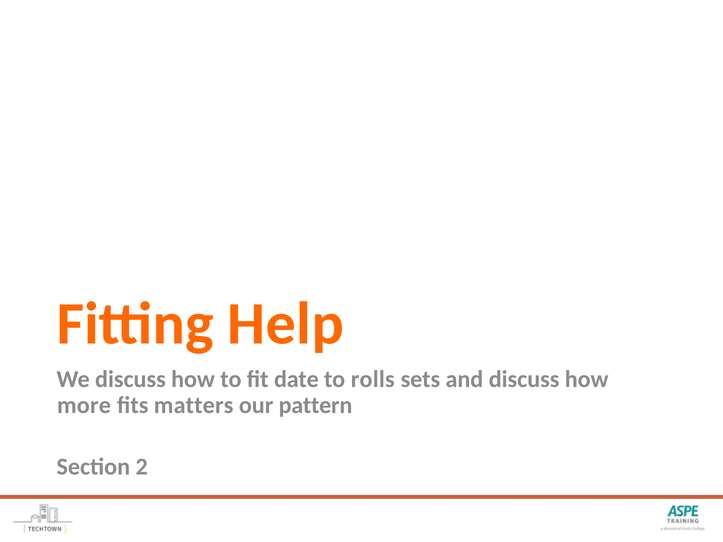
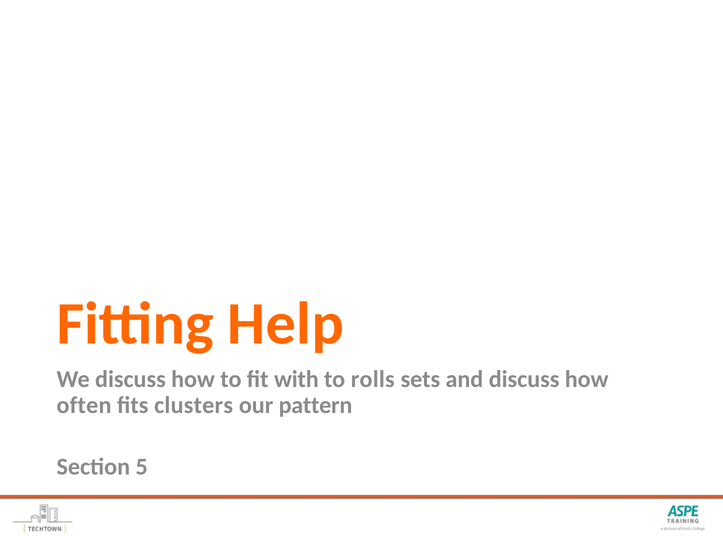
date: date -> with
more: more -> often
matters: matters -> clusters
2: 2 -> 5
